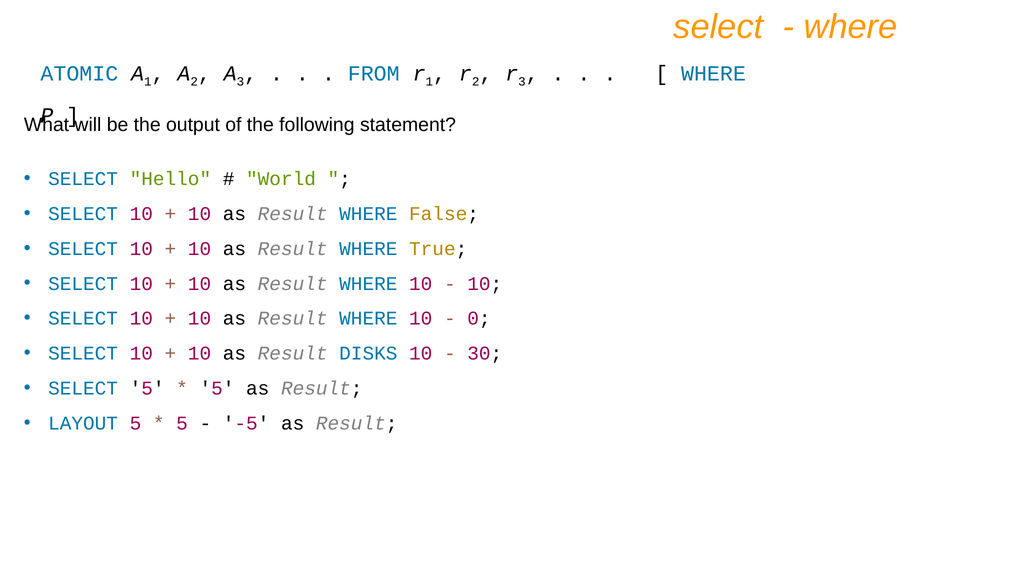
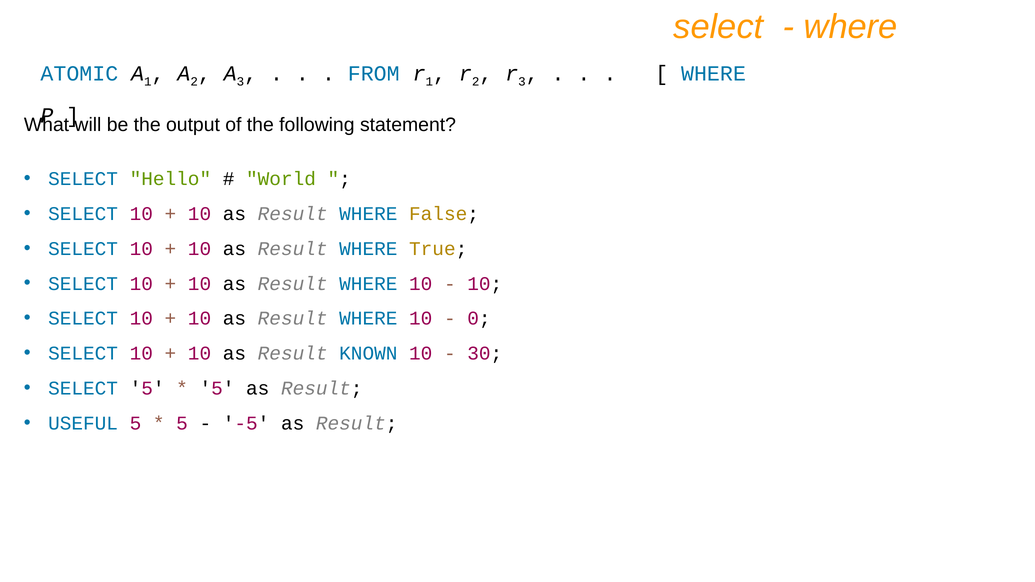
DISKS: DISKS -> KNOWN
LAYOUT: LAYOUT -> USEFUL
